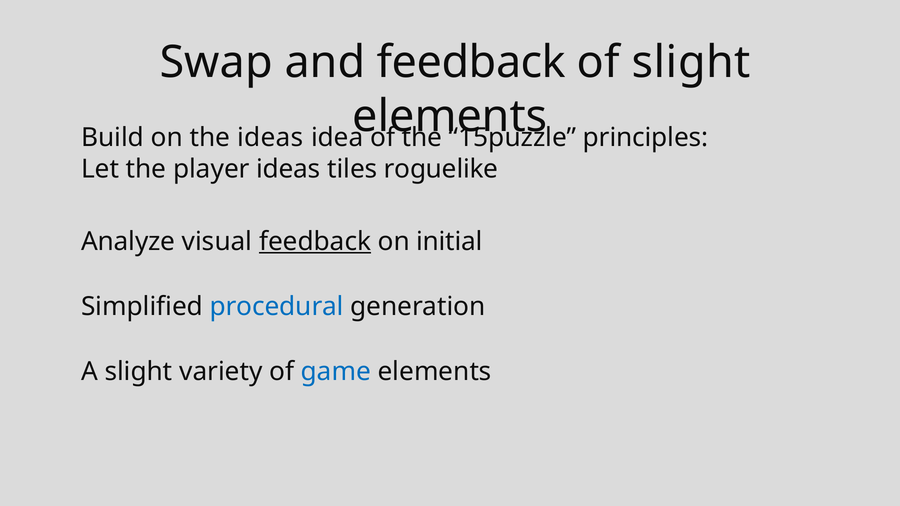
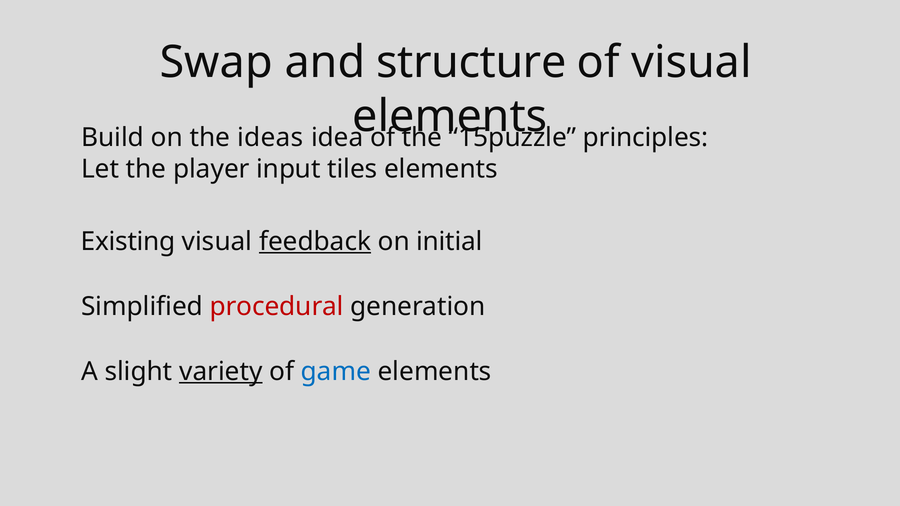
and feedback: feedback -> structure
of slight: slight -> visual
player ideas: ideas -> input
tiles roguelike: roguelike -> elements
Analyze: Analyze -> Existing
procedural colour: blue -> red
variety underline: none -> present
